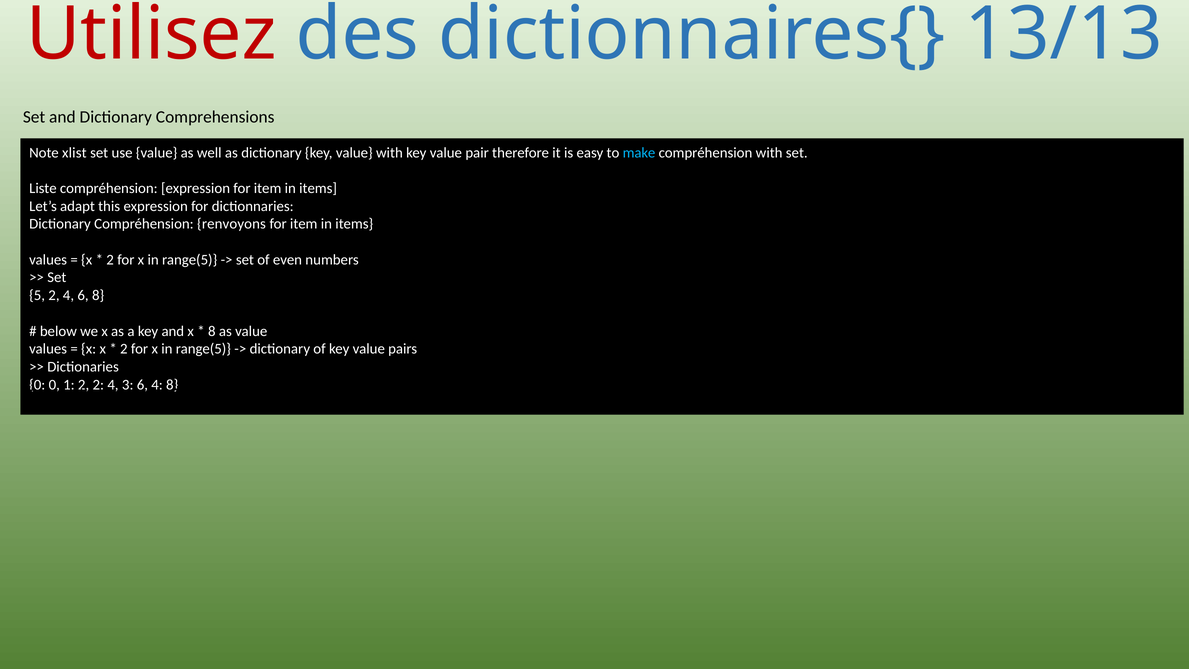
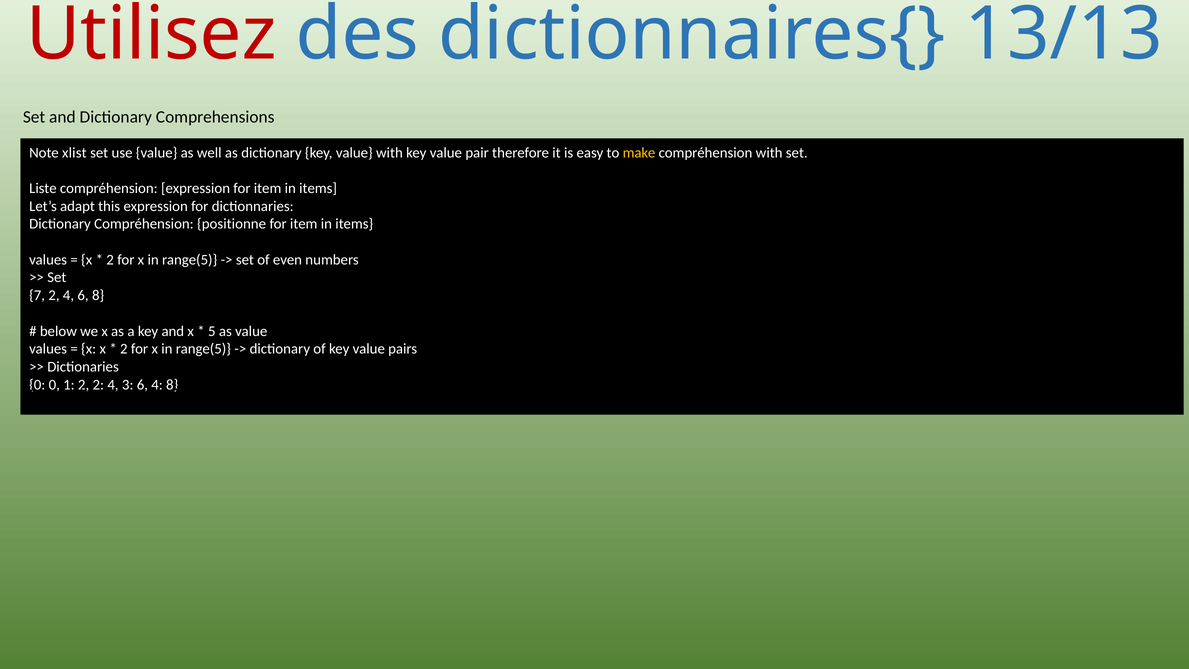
make colour: light blue -> yellow
renvoyons: renvoyons -> positionne
5: 5 -> 7
8 at (212, 331): 8 -> 5
